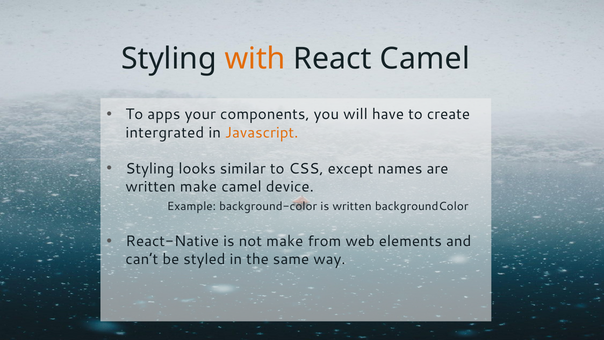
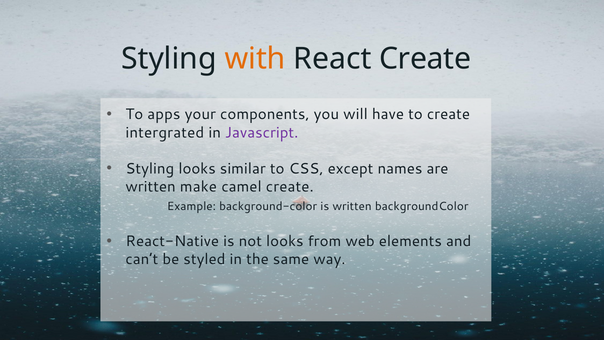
React Camel: Camel -> Create
Javascript colour: orange -> purple
camel device: device -> create
not make: make -> looks
